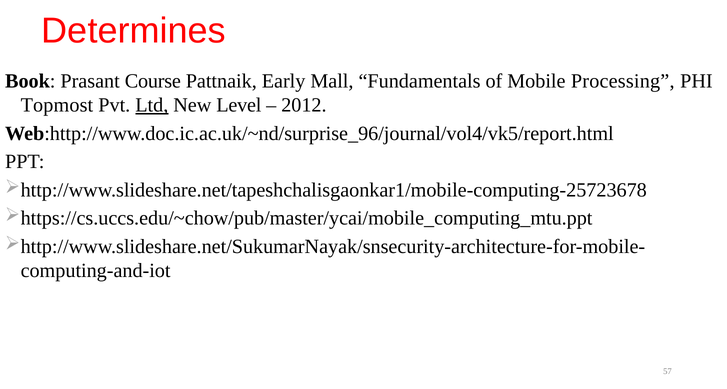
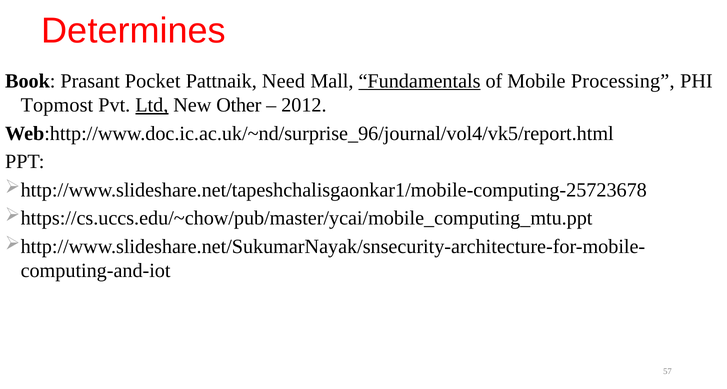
Course: Course -> Pocket
Early: Early -> Need
Fundamentals underline: none -> present
Level: Level -> Other
